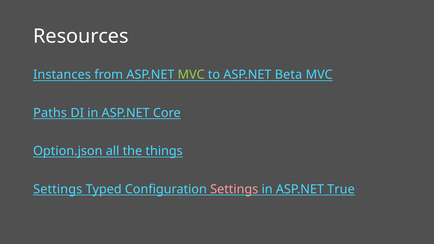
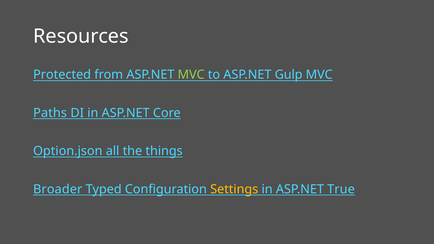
Instances: Instances -> Protected
Beta: Beta -> Gulp
Settings at (58, 189): Settings -> Broader
Settings at (234, 189) colour: pink -> yellow
